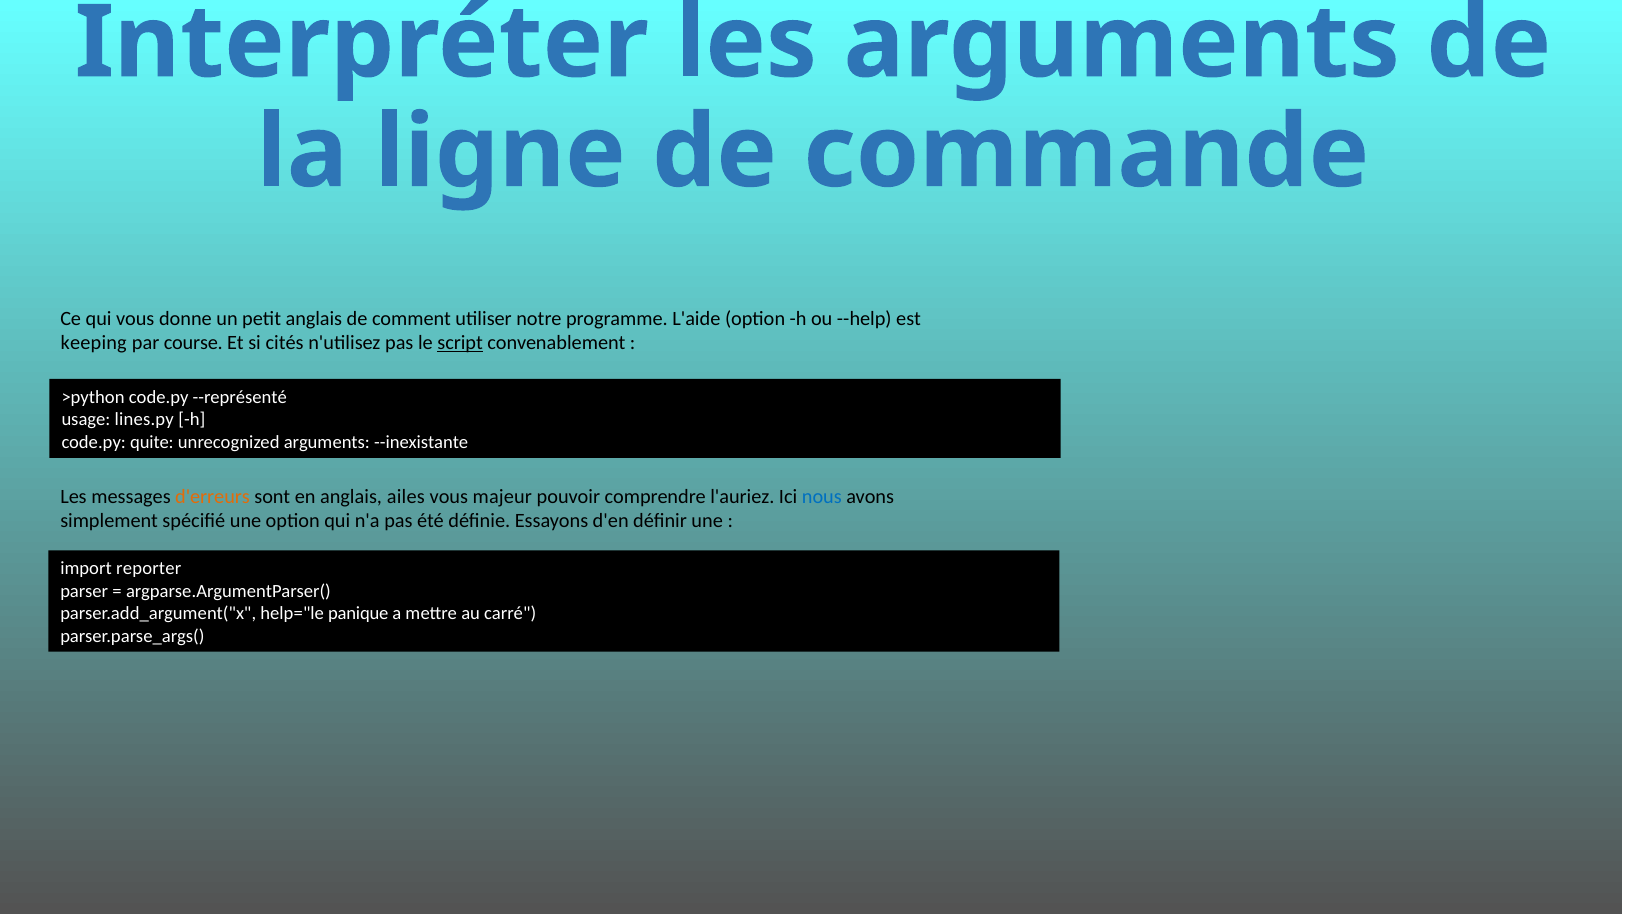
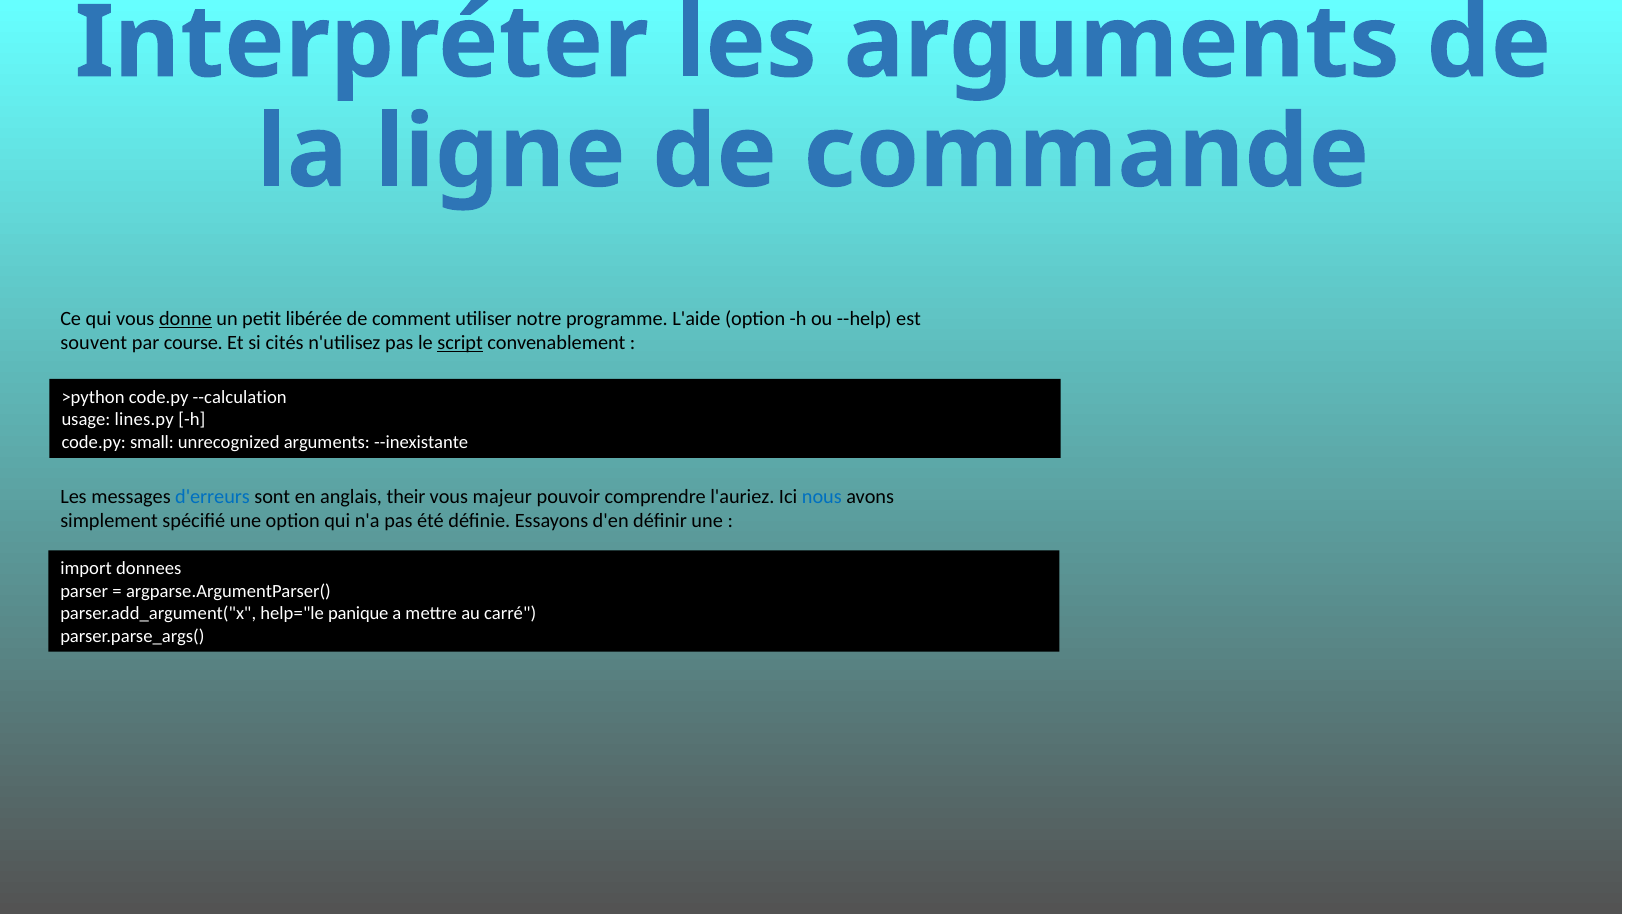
donne underline: none -> present
petit anglais: anglais -> libérée
keeping: keeping -> souvent
--représenté: --représenté -> --calculation
quite: quite -> small
d'erreurs colour: orange -> blue
ailes: ailes -> their
reporter: reporter -> donnees
